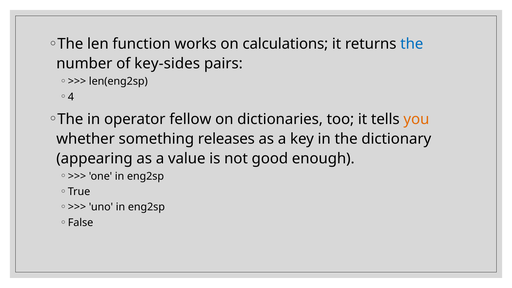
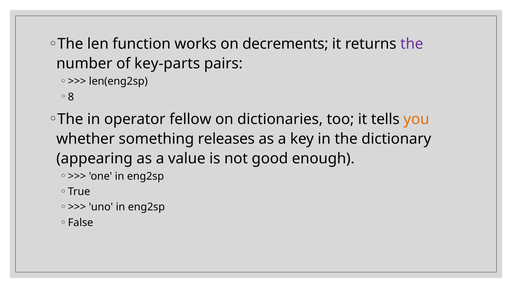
calculations: calculations -> decrements
the at (412, 44) colour: blue -> purple
key-sides: key-sides -> key-parts
4: 4 -> 8
